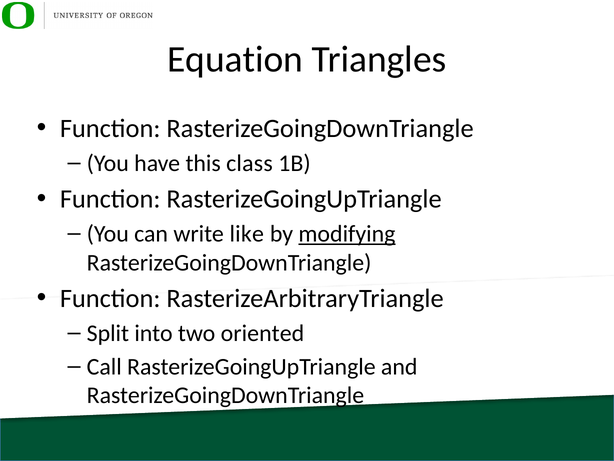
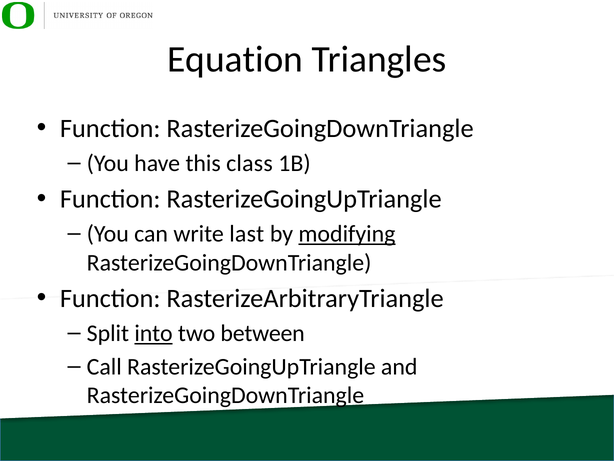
like: like -> last
into underline: none -> present
oriented: oriented -> between
